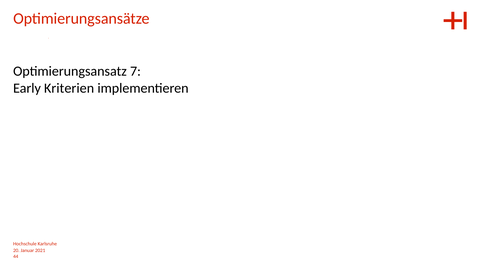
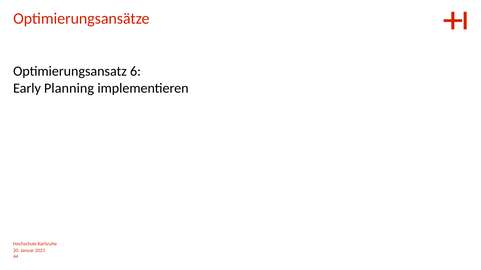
7: 7 -> 6
Kriterien: Kriterien -> Planning
